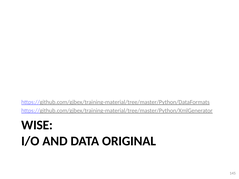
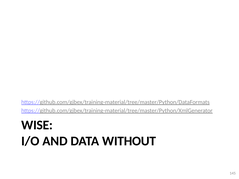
ORIGINAL: ORIGINAL -> WITHOUT
